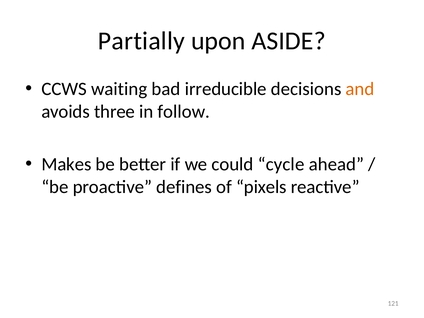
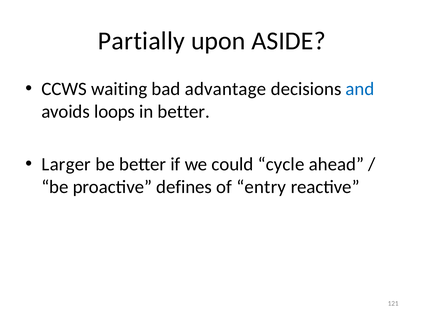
irreducible: irreducible -> advantage
and colour: orange -> blue
three: three -> loops
in follow: follow -> better
Makes: Makes -> Larger
pixels: pixels -> entry
